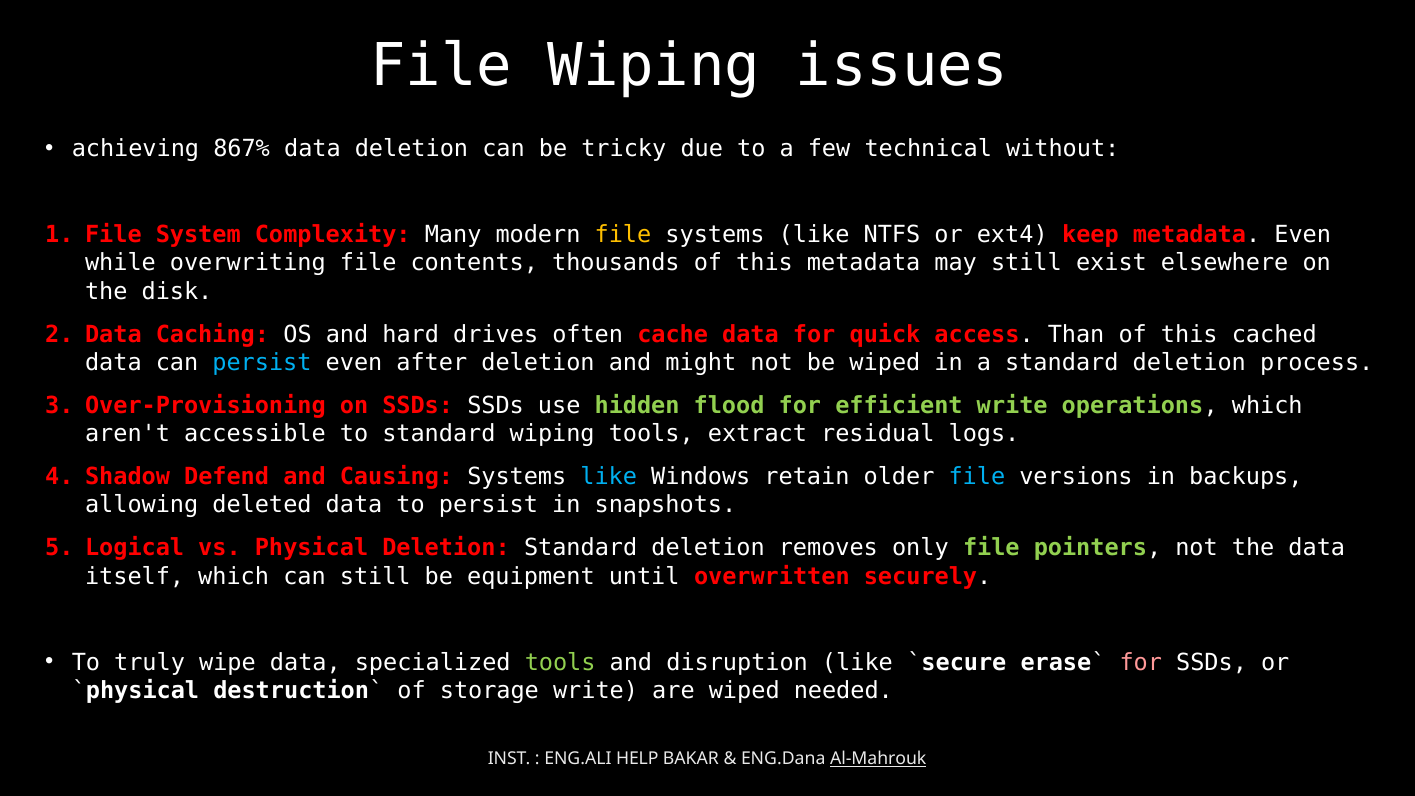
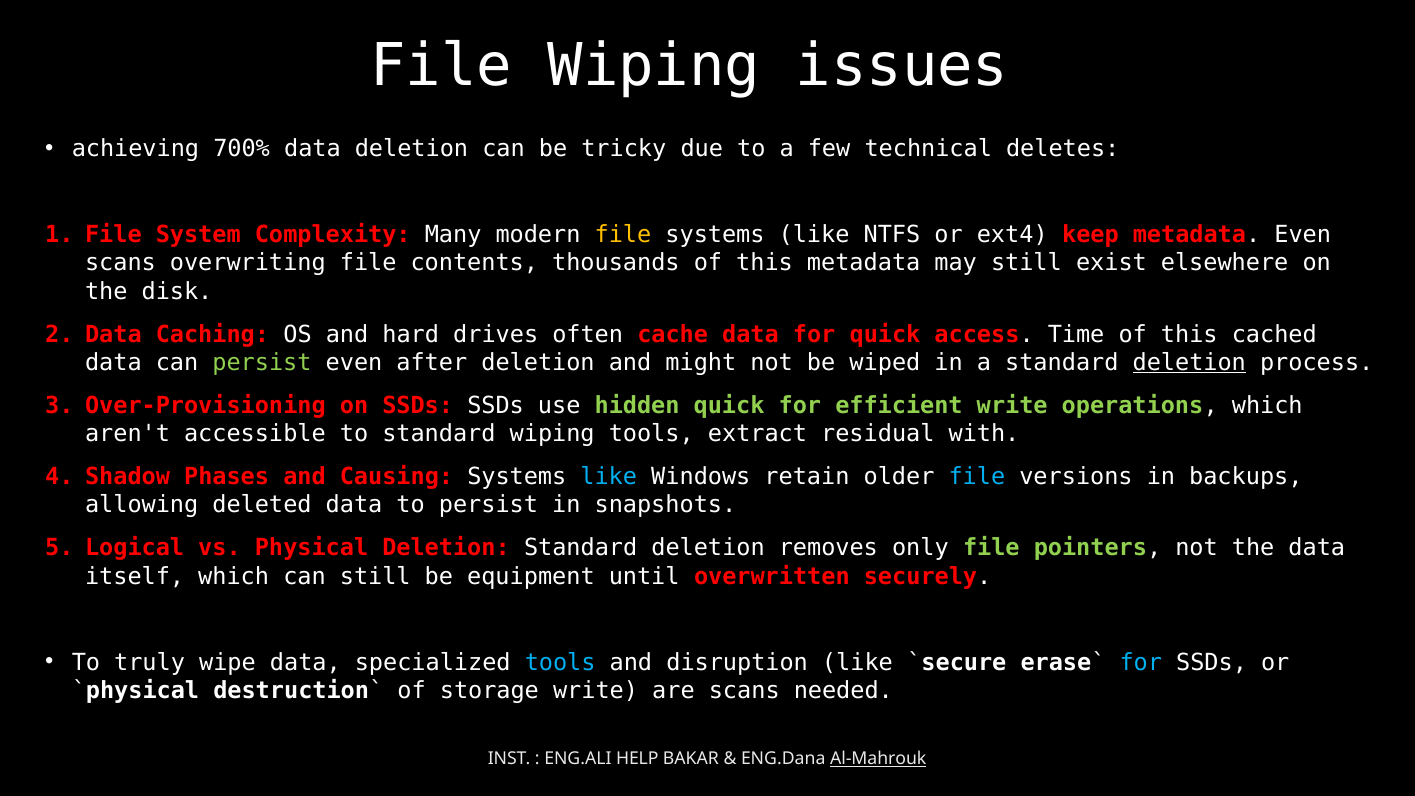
867%: 867% -> 700%
without: without -> deletes
while at (120, 263): while -> scans
Than: Than -> Time
persist at (262, 363) colour: light blue -> light green
deletion at (1189, 363) underline: none -> present
hidden flood: flood -> quick
logs: logs -> with
Defend: Defend -> Phases
tools at (560, 662) colour: light green -> light blue
for at (1141, 662) colour: pink -> light blue
are wiped: wiped -> scans
